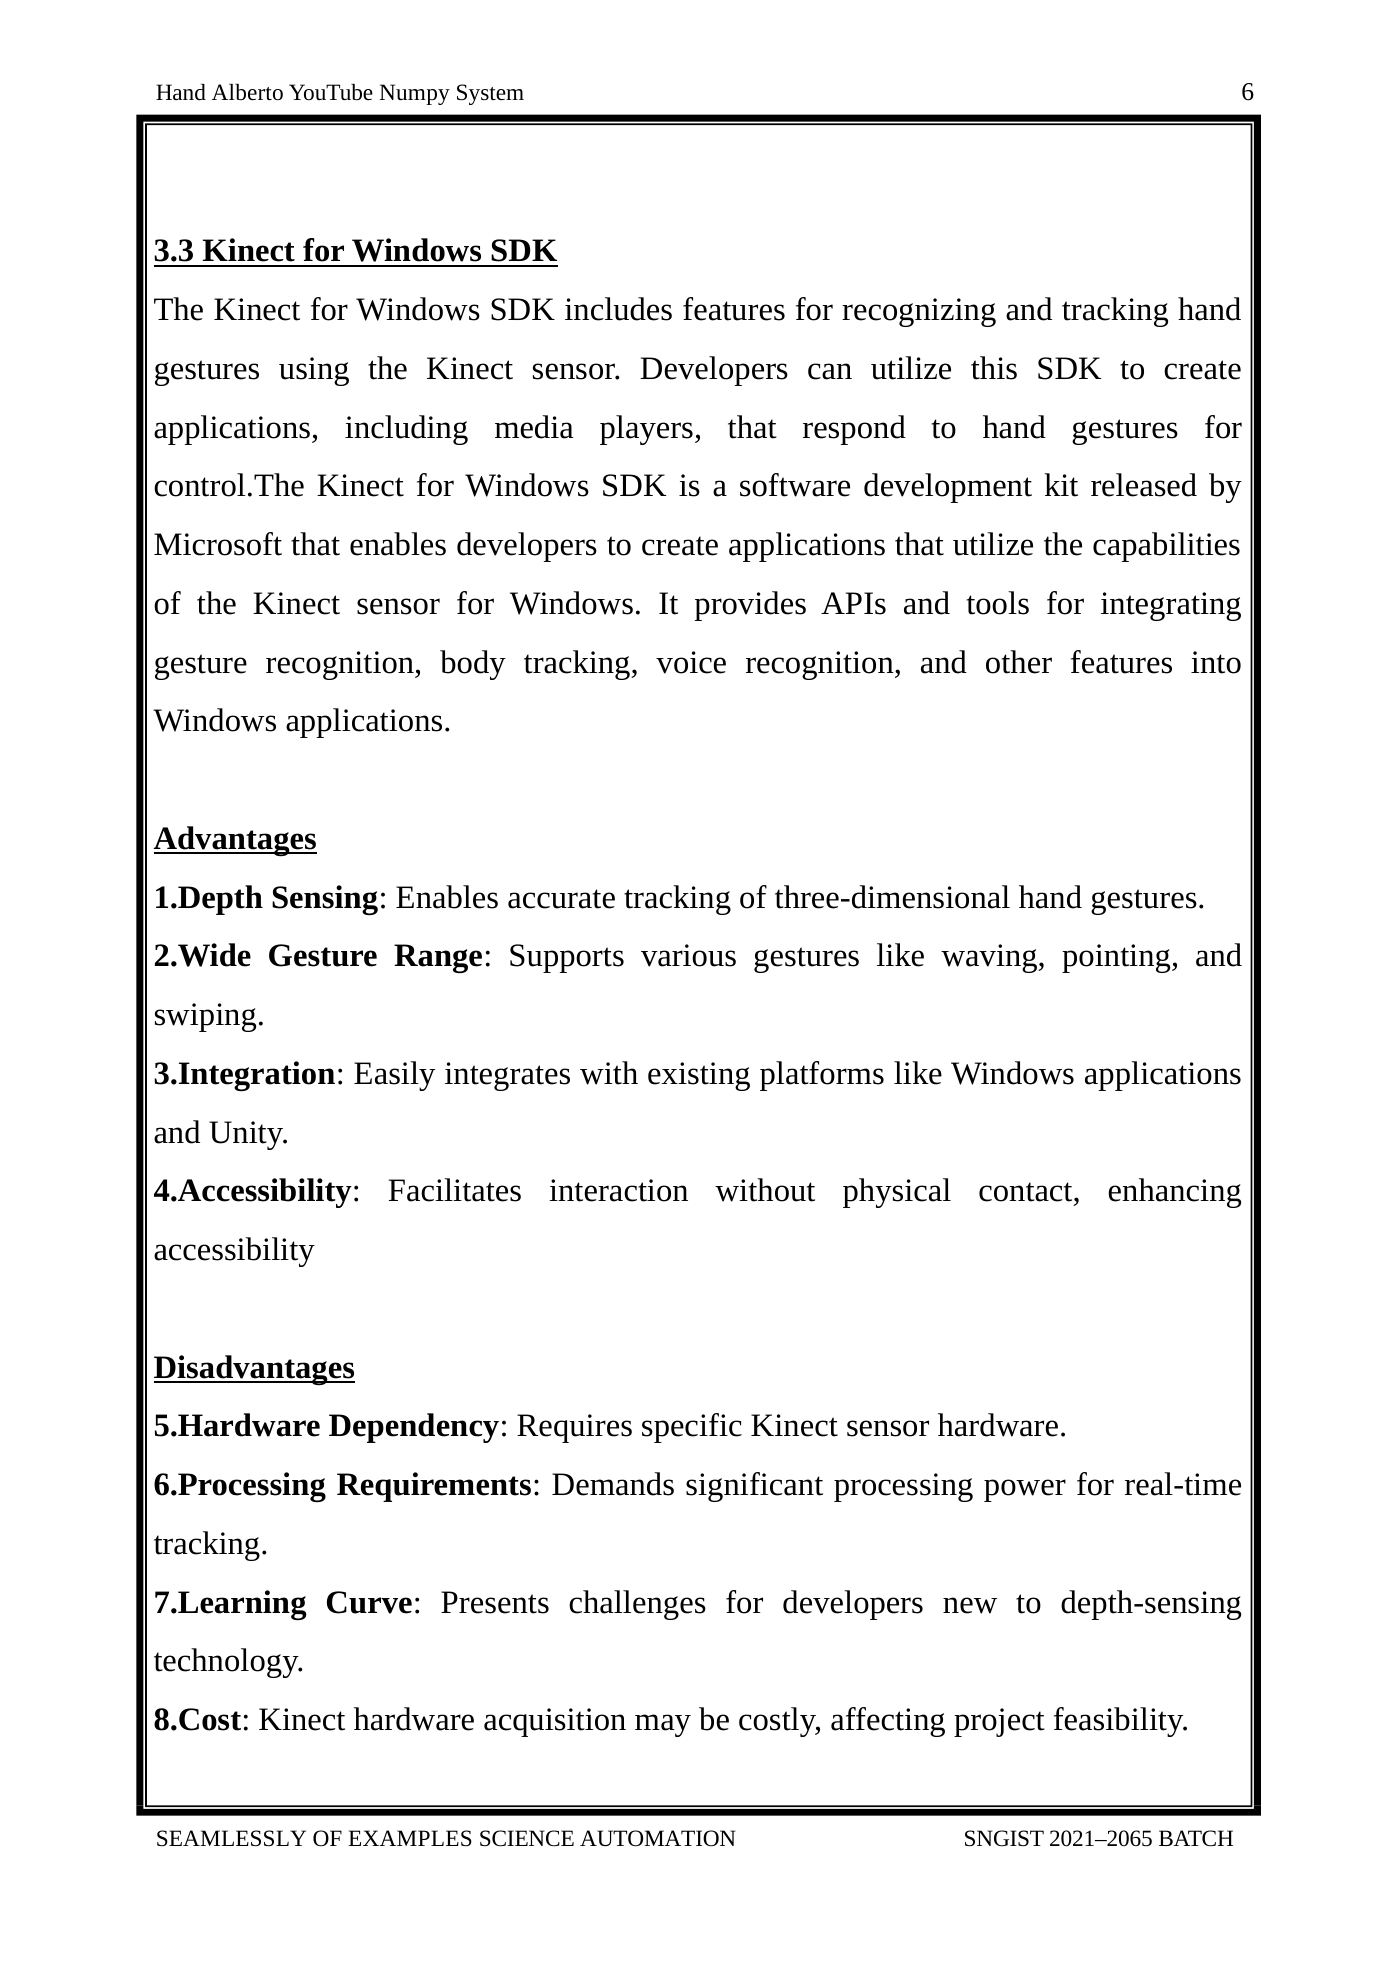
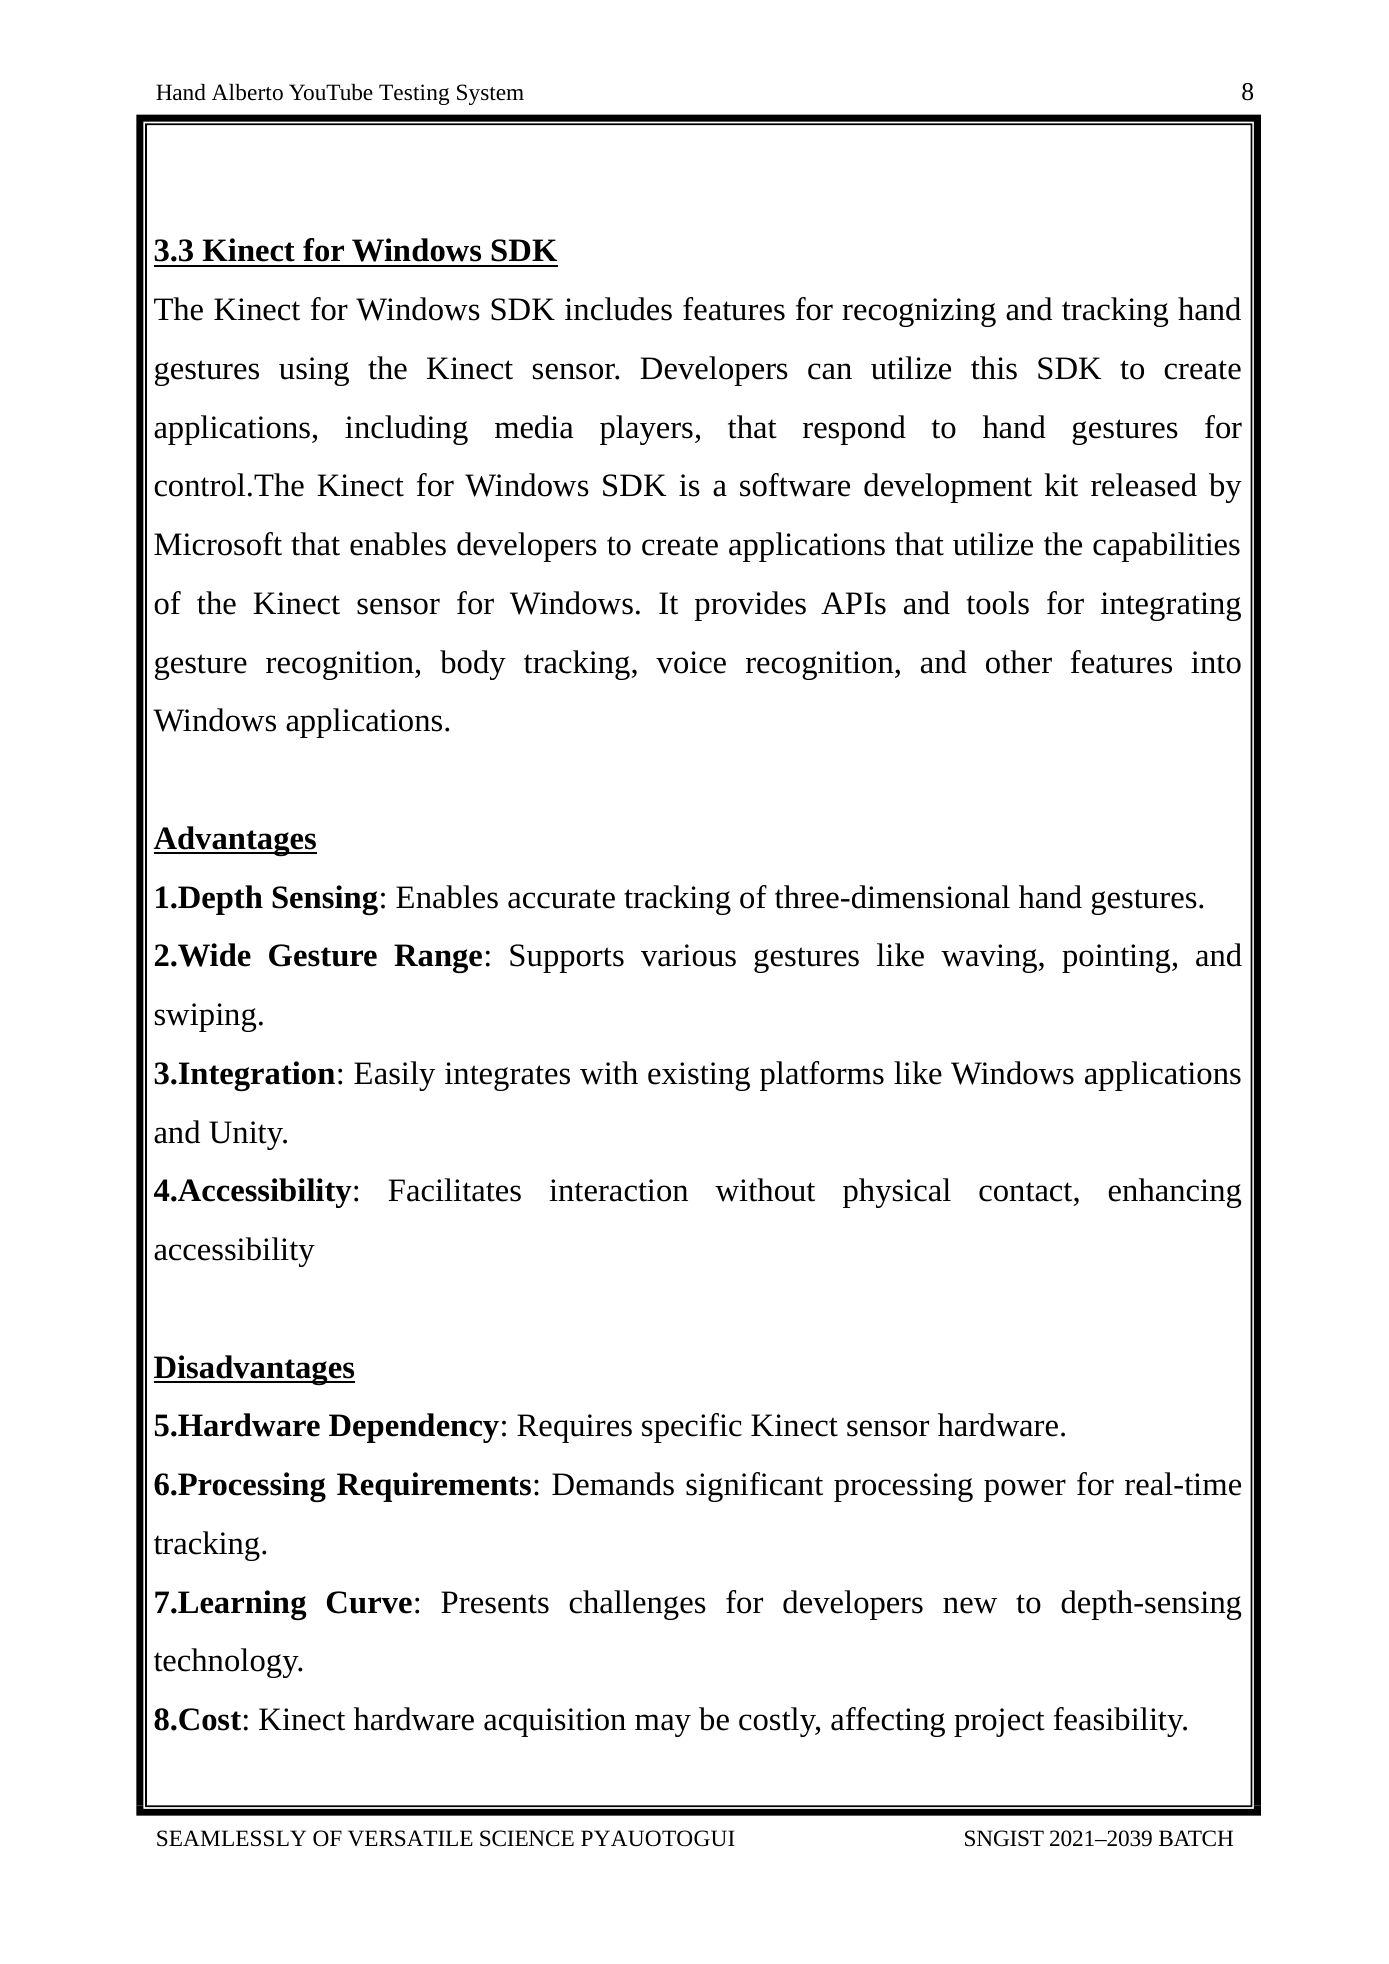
Numpy: Numpy -> Testing
6: 6 -> 8
EXAMPLES: EXAMPLES -> VERSATILE
AUTOMATION: AUTOMATION -> PYAUOTOGUI
2021–2065: 2021–2065 -> 2021–2039
